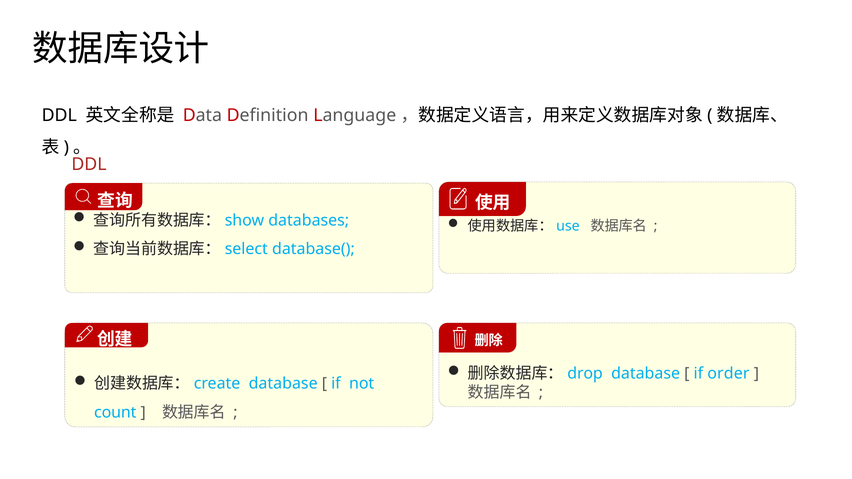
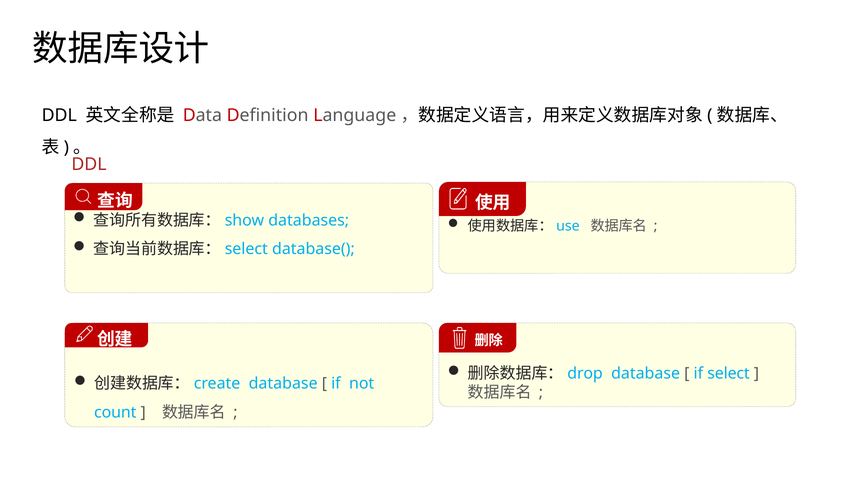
order: order -> select
